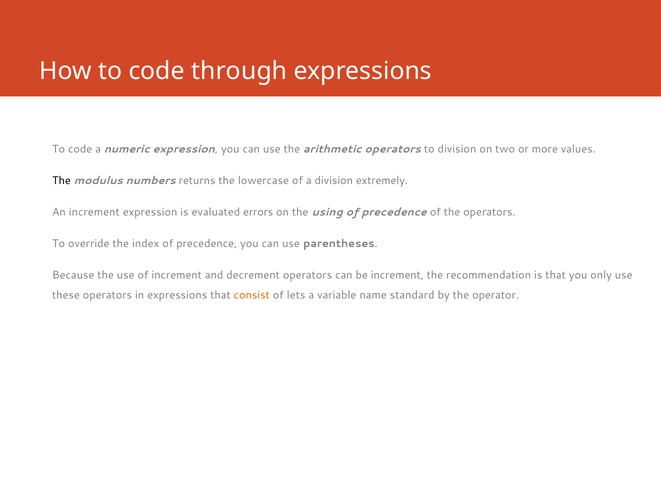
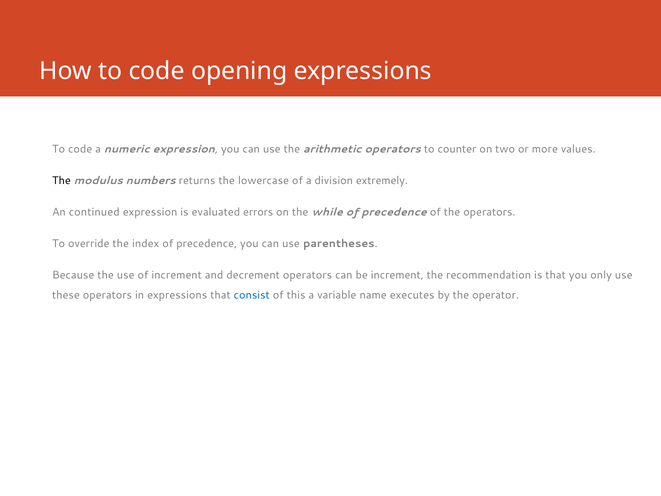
through: through -> opening
to division: division -> counter
An increment: increment -> continued
using: using -> while
consist colour: orange -> blue
lets: lets -> this
standard: standard -> executes
